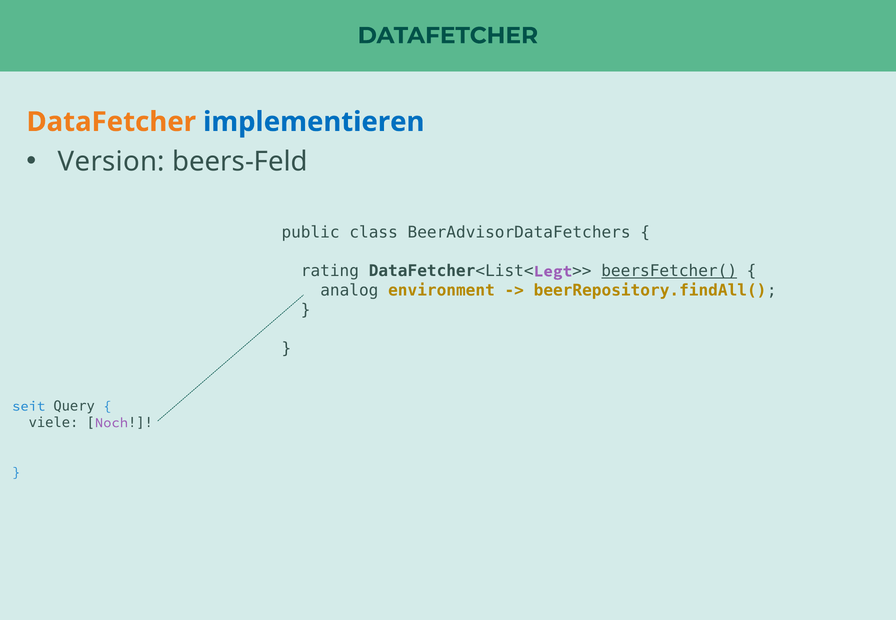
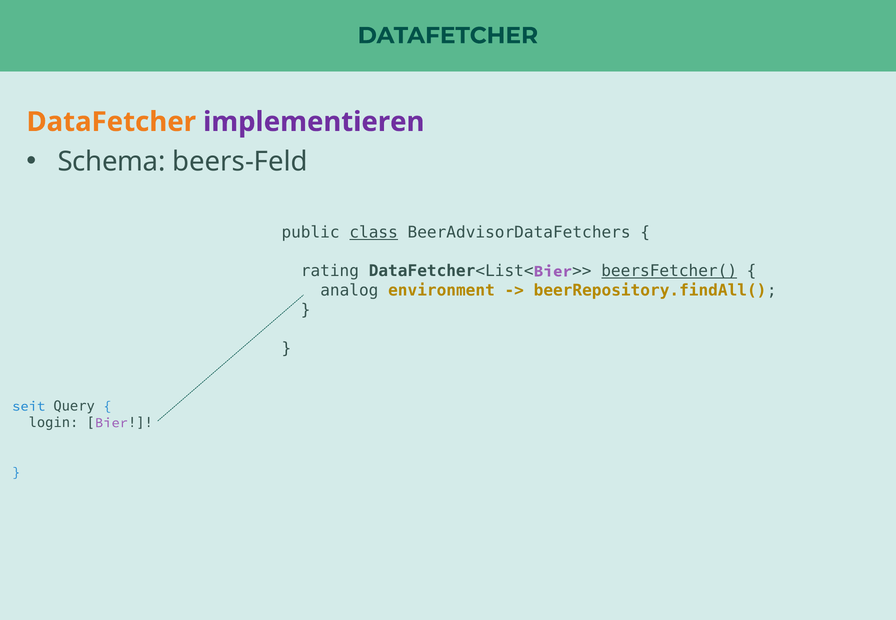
implementieren colour: blue -> purple
Version: Version -> Schema
class underline: none -> present
Legt at (553, 271): Legt -> Bier
viele: viele -> login
Noch at (111, 423): Noch -> Bier
